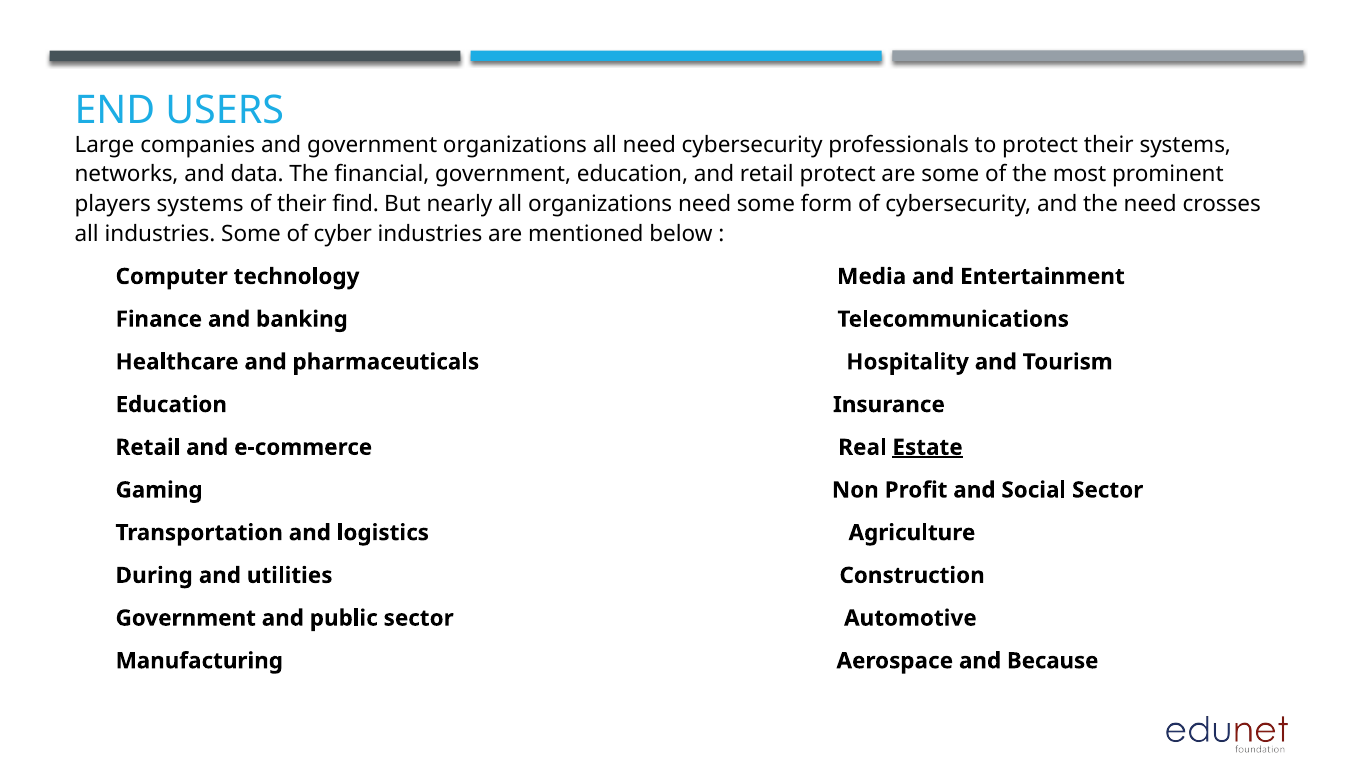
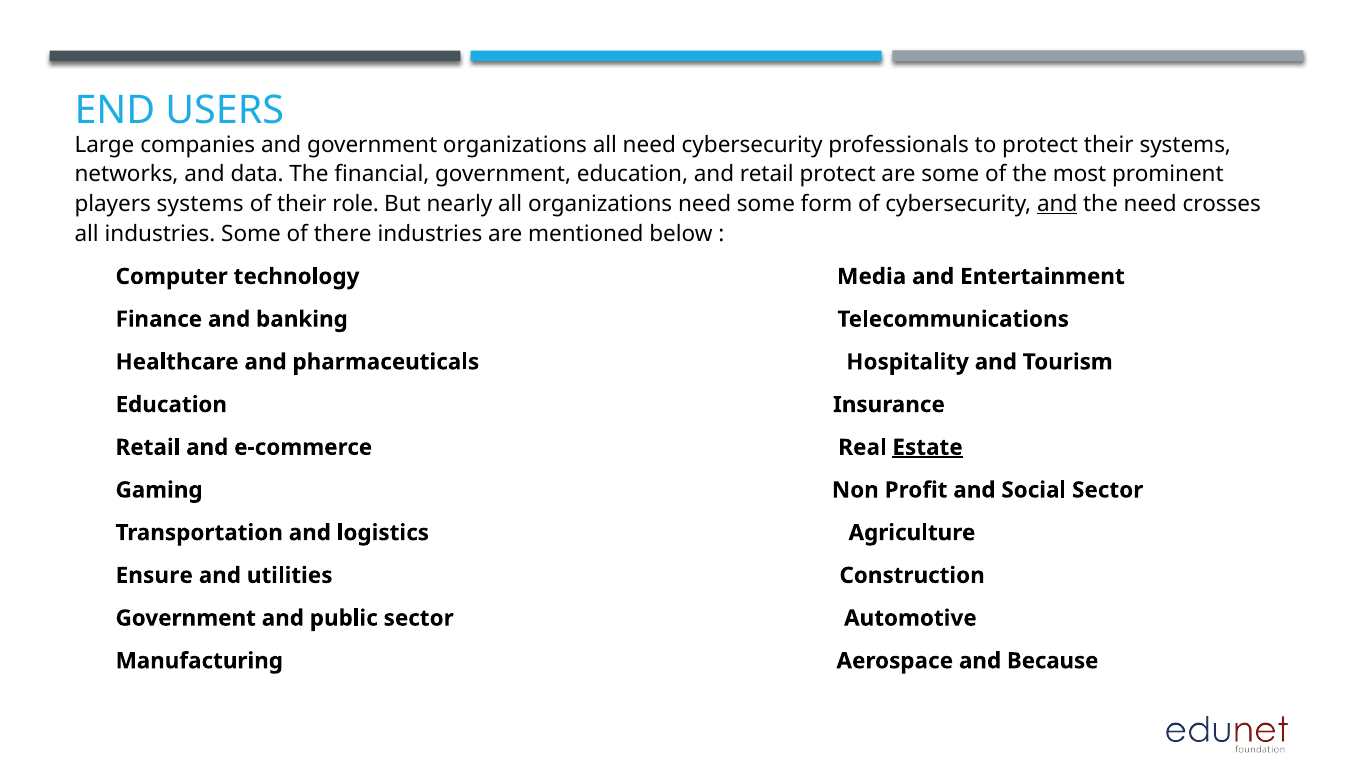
find: find -> role
and at (1057, 204) underline: none -> present
cyber: cyber -> there
During: During -> Ensure
